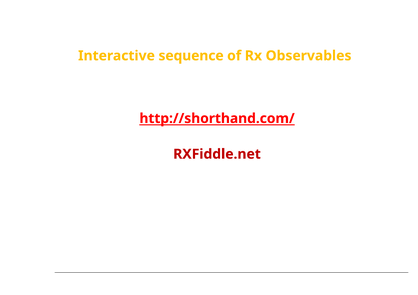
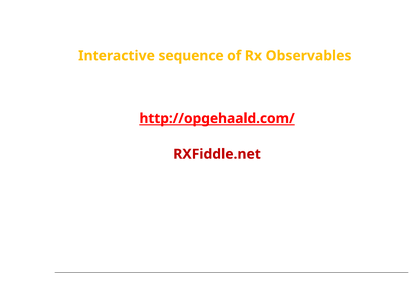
http://shorthand.com/: http://shorthand.com/ -> http://opgehaald.com/
